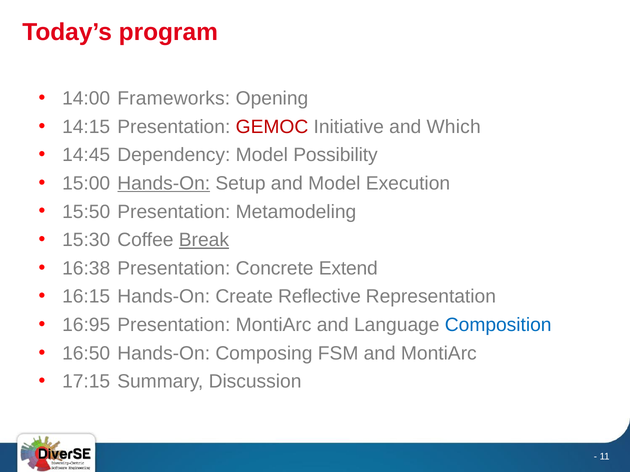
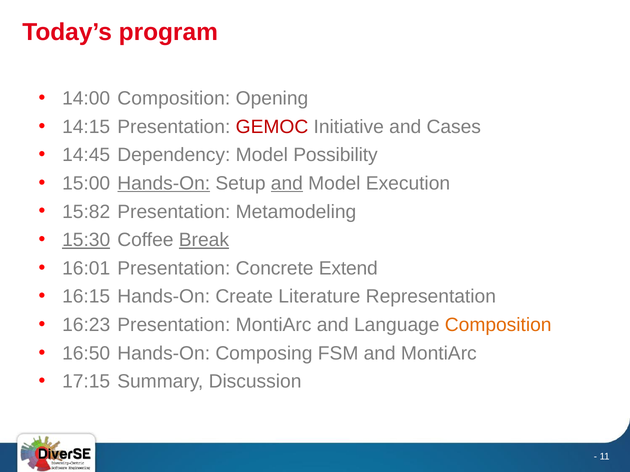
14:00 Frameworks: Frameworks -> Composition
Which: Which -> Cases
and at (287, 184) underline: none -> present
15:50: 15:50 -> 15:82
15:30 underline: none -> present
16:38: 16:38 -> 16:01
Reflective: Reflective -> Literature
16:95: 16:95 -> 16:23
Composition at (498, 325) colour: blue -> orange
